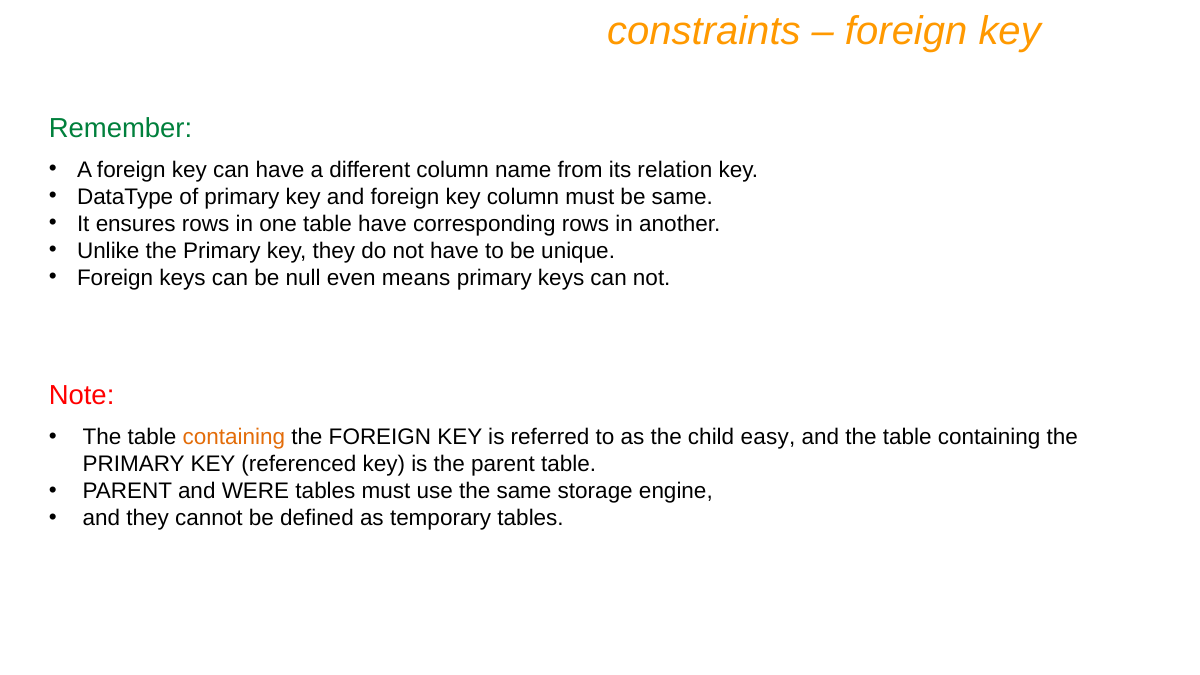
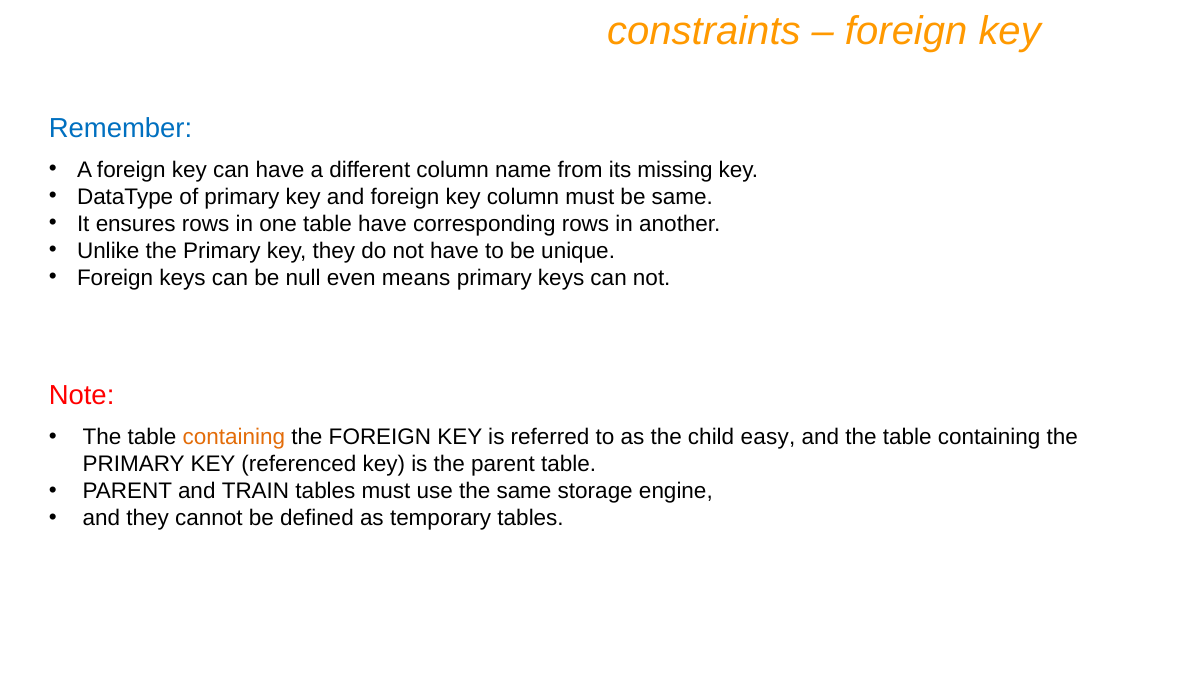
Remember colour: green -> blue
relation: relation -> missing
WERE: WERE -> TRAIN
